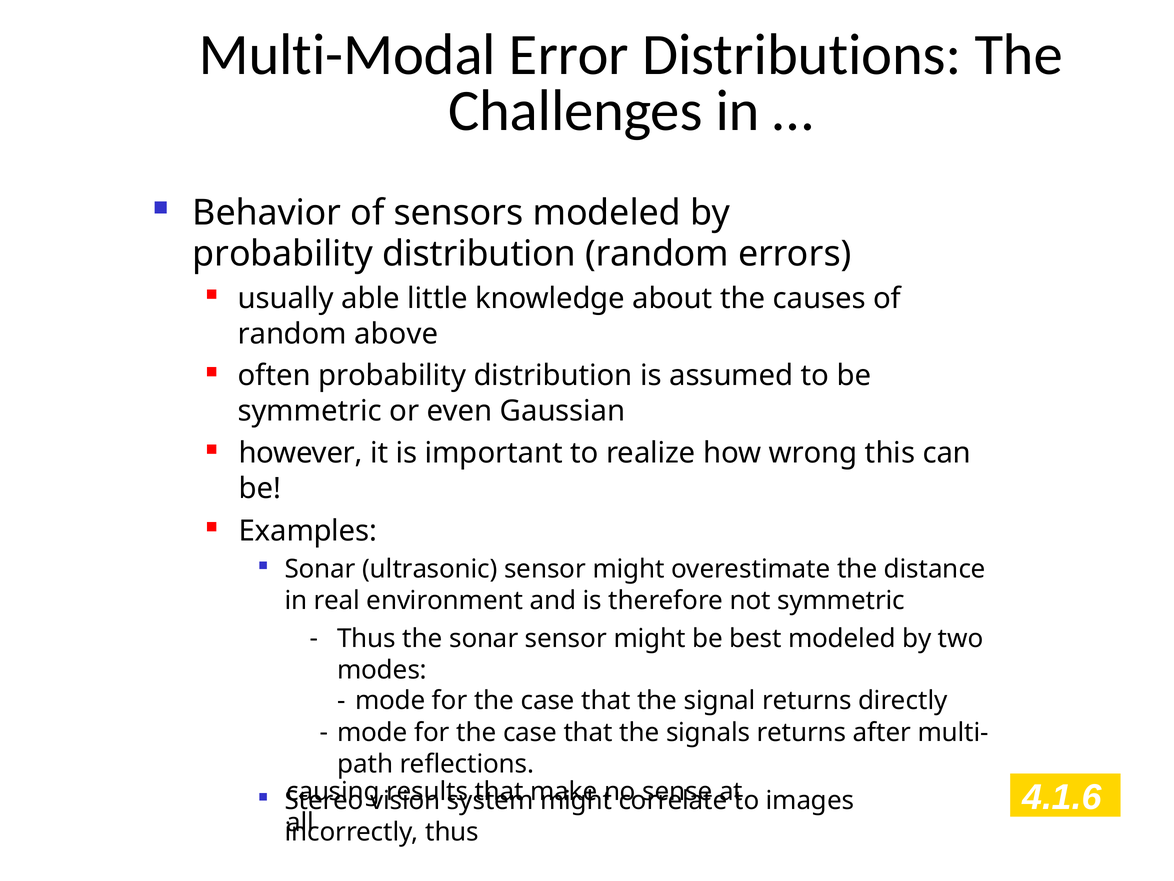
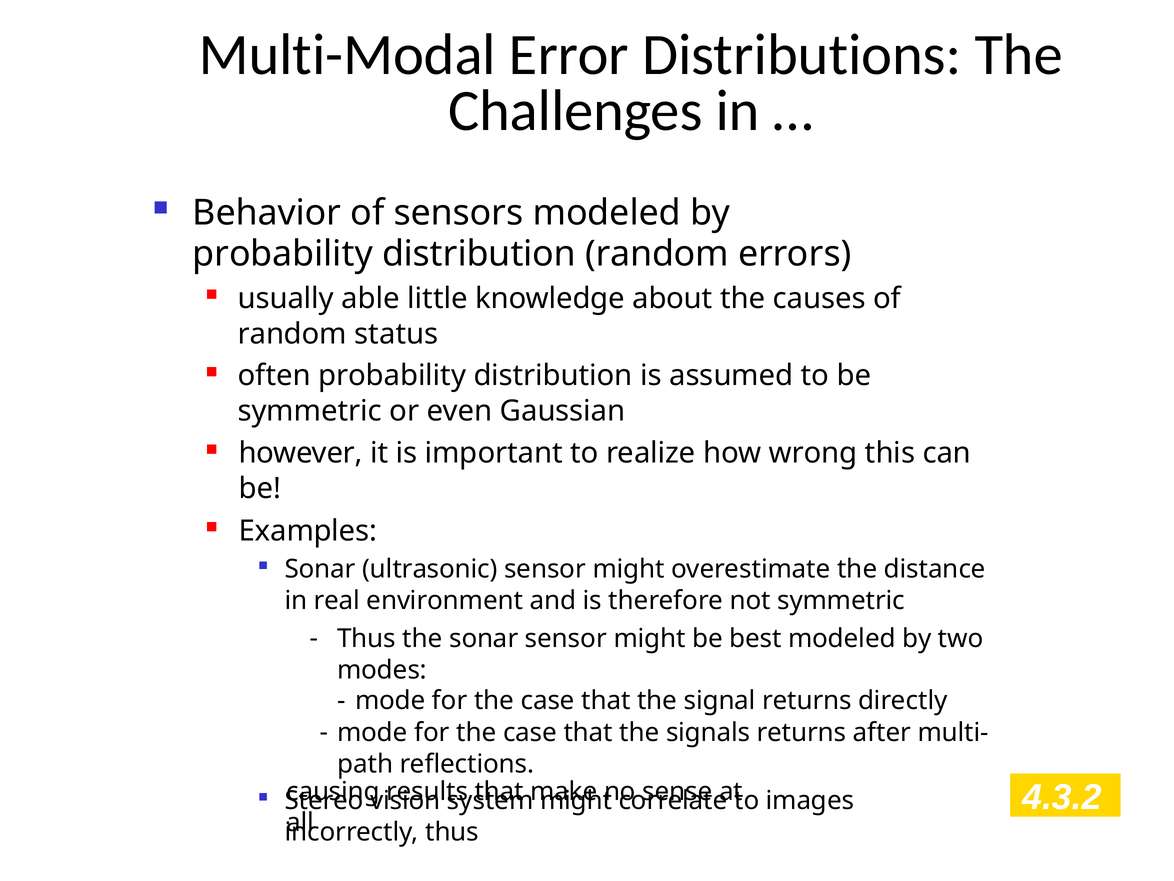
above: above -> status
4.1.6: 4.1.6 -> 4.3.2
